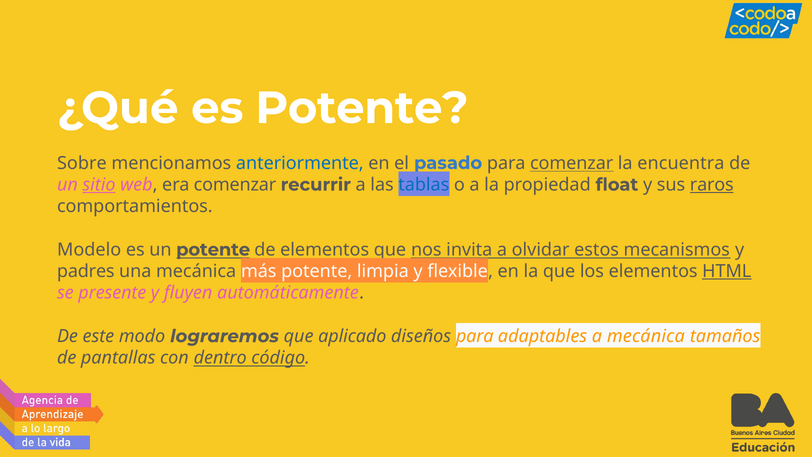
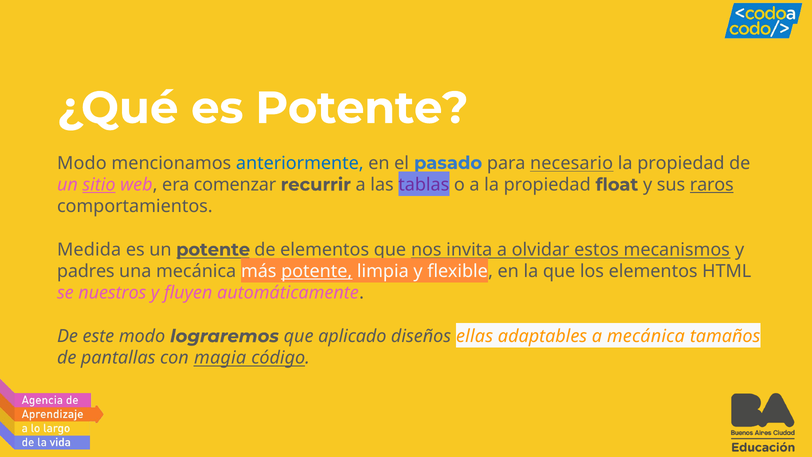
Sobre at (82, 163): Sobre -> Modo
para comenzar: comenzar -> necesario
encuentra at (681, 163): encuentra -> propiedad
tablas colour: blue -> purple
Modelo: Modelo -> Medida
potente at (317, 271) underline: none -> present
HTML underline: present -> none
presente: presente -> nuestros
diseños para: para -> ellas
dentro: dentro -> magia
